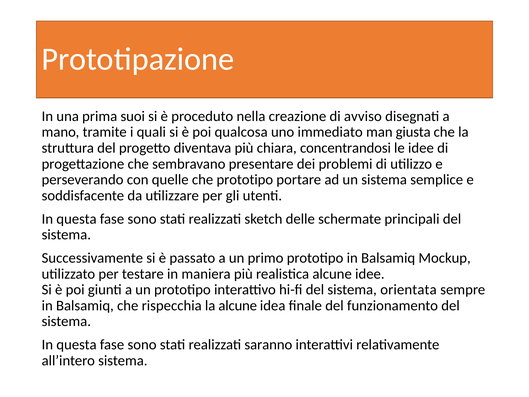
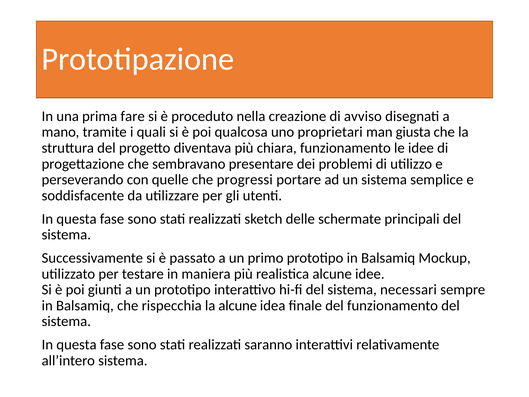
suoi: suoi -> fare
immediato: immediato -> proprietari
chiara concentrandosi: concentrandosi -> funzionamento
che prototipo: prototipo -> progressi
orientata: orientata -> necessari
